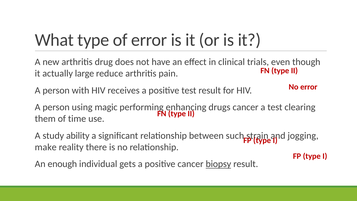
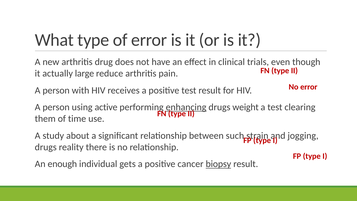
magic: magic -> active
enhancing underline: none -> present
drugs cancer: cancer -> weight
ability: ability -> about
make at (46, 147): make -> drugs
